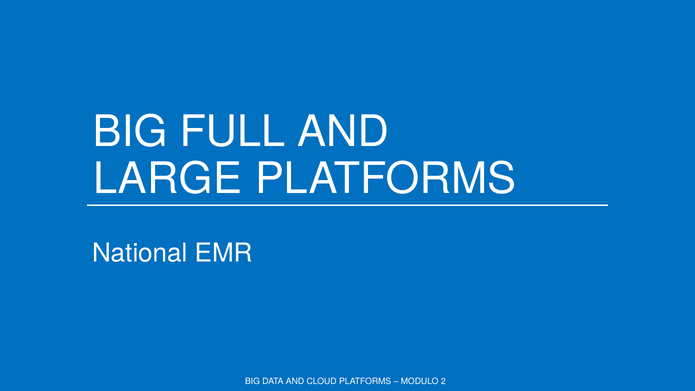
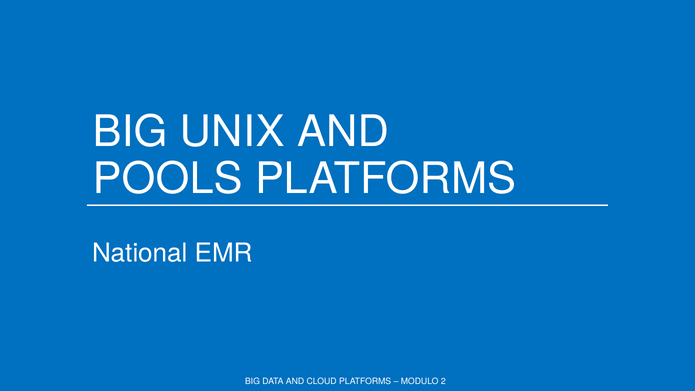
FULL: FULL -> UNIX
LARGE: LARGE -> POOLS
